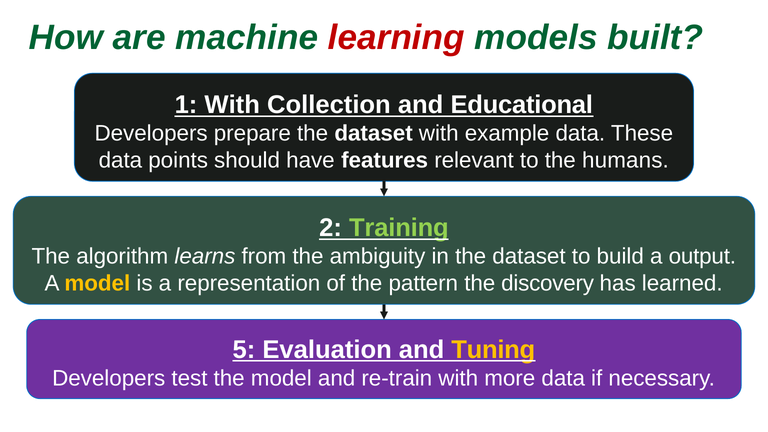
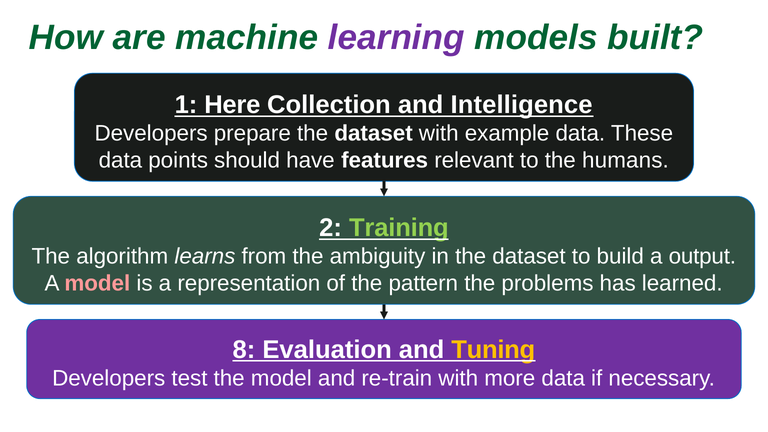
learning colour: red -> purple
1 With: With -> Here
Educational: Educational -> Intelligence
model at (97, 283) colour: yellow -> pink
discovery: discovery -> problems
5: 5 -> 8
